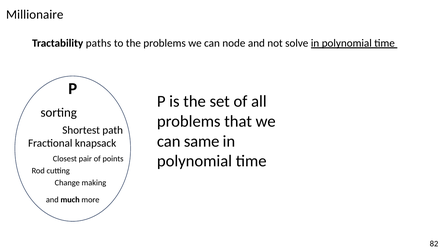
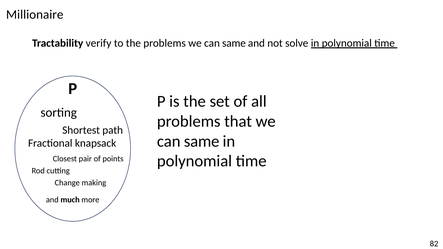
paths: paths -> verify
problems we can node: node -> same
